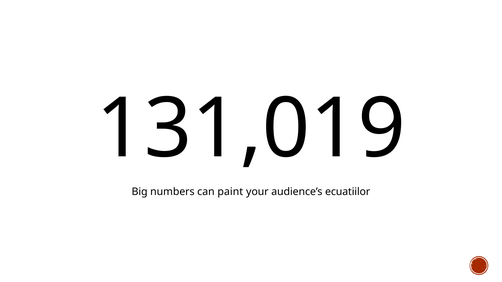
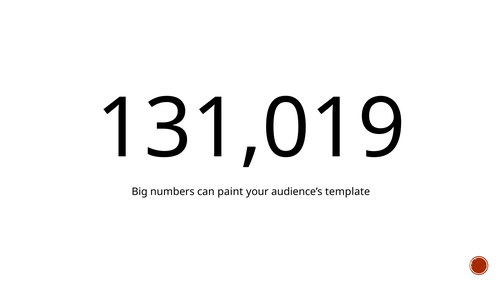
ecuatiilor: ecuatiilor -> template
